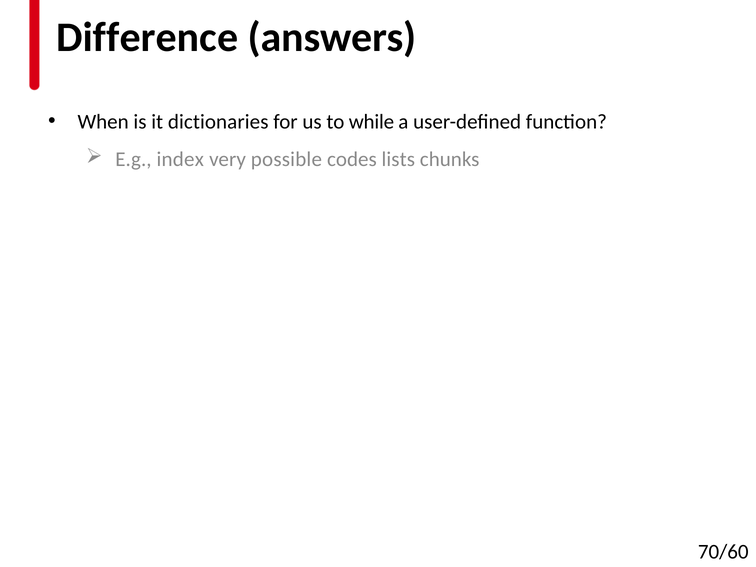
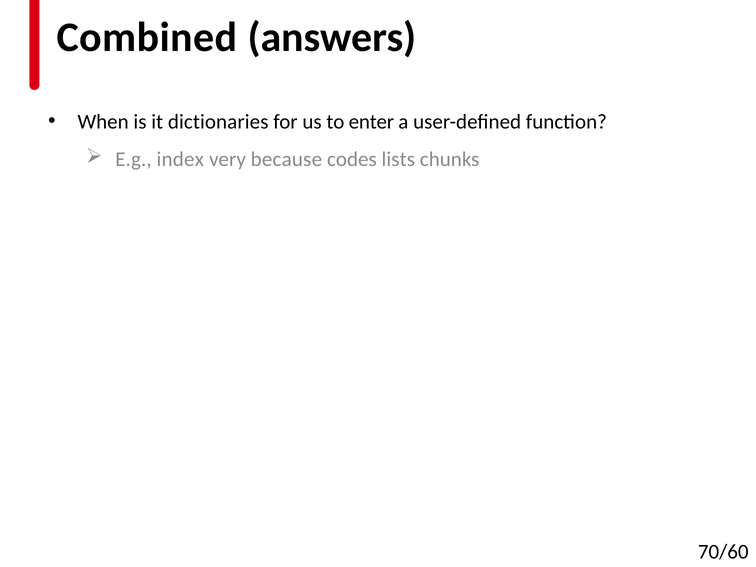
Difference: Difference -> Combined
while: while -> enter
possible: possible -> because
